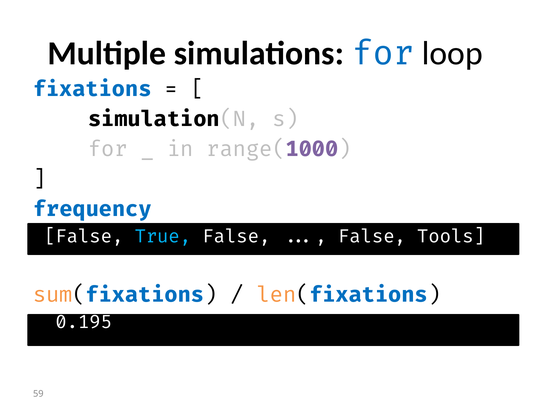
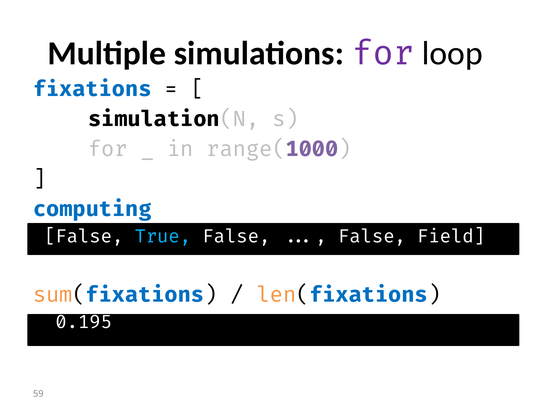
for at (383, 53) colour: blue -> purple
frequency: frequency -> computing
Tools: Tools -> Field
